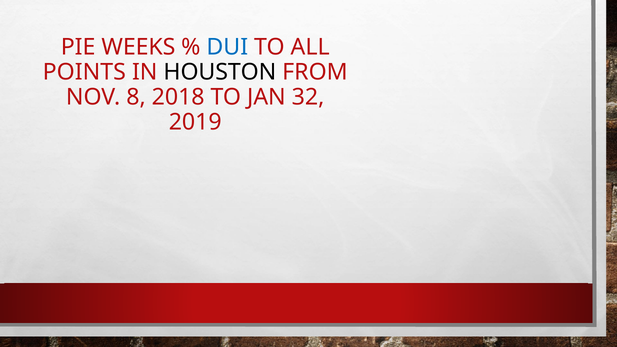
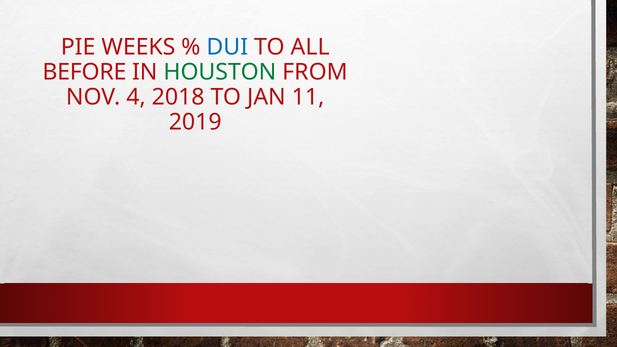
POINTS: POINTS -> BEFORE
HOUSTON colour: black -> green
8: 8 -> 4
32: 32 -> 11
